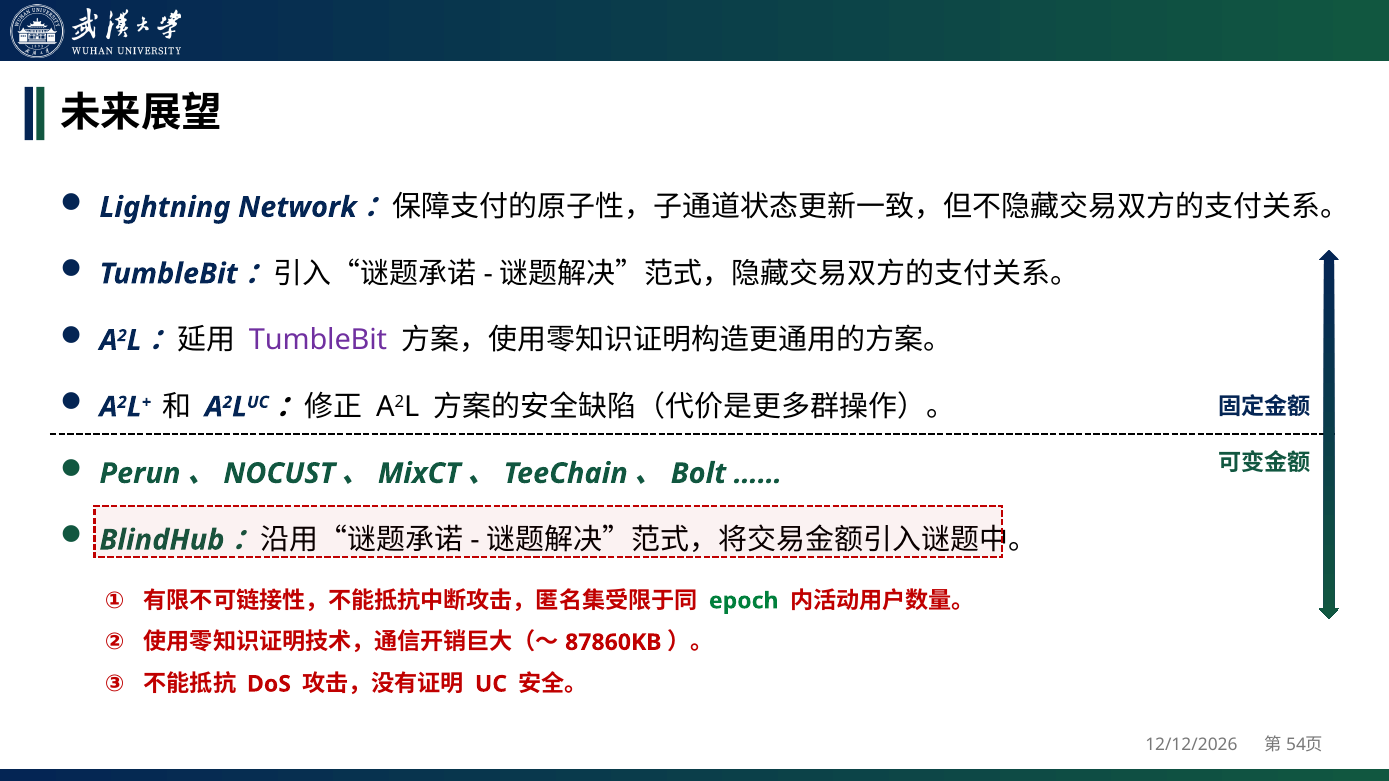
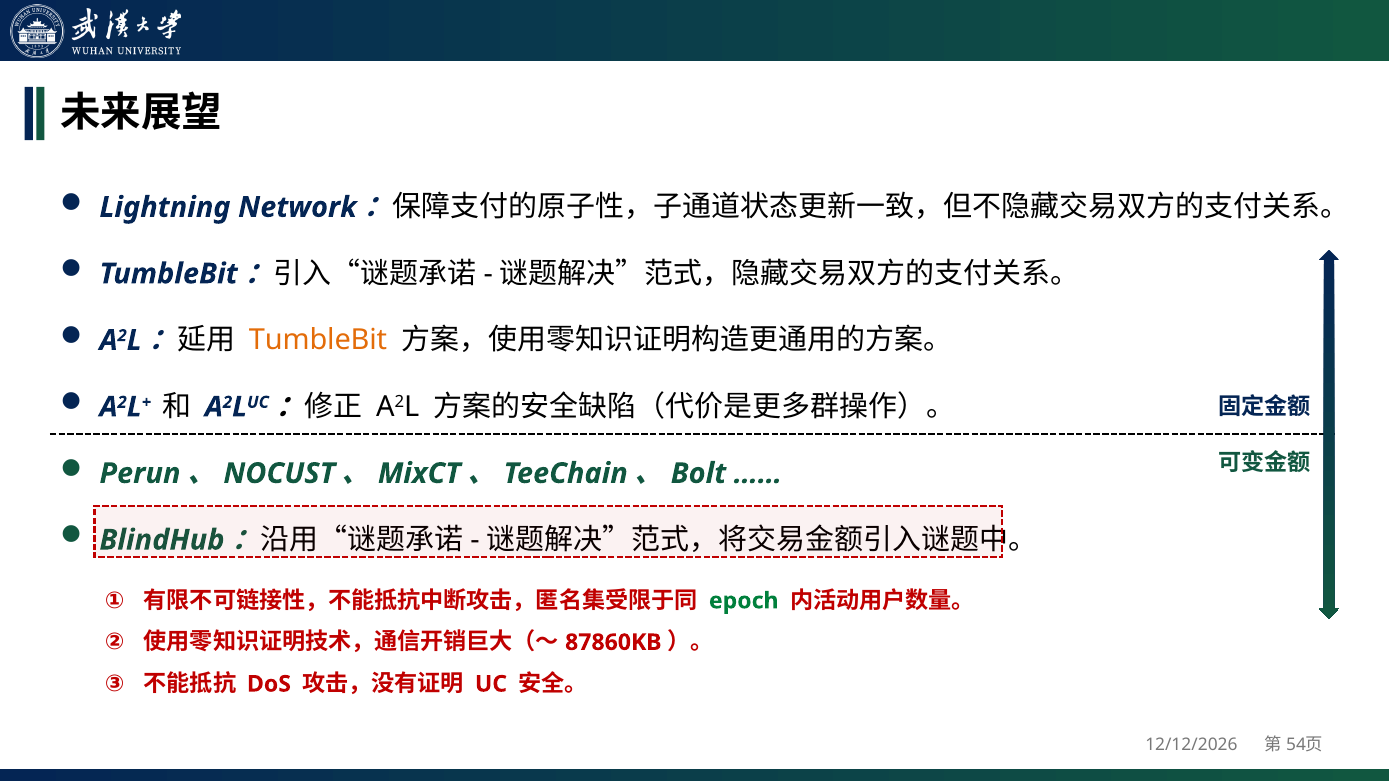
TumbleBit at (318, 340) colour: purple -> orange
